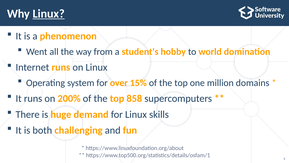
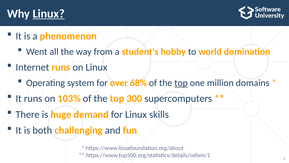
15%: 15% -> 68%
top at (181, 83) underline: none -> present
200%: 200% -> 103%
858: 858 -> 300
